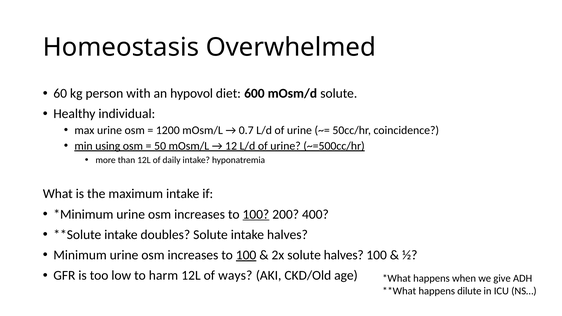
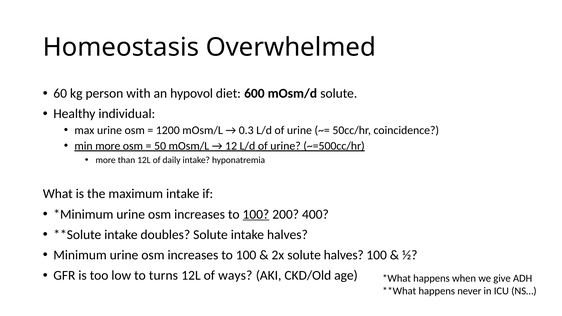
0.7: 0.7 -> 0.3
min using: using -> more
100 at (246, 255) underline: present -> none
harm: harm -> turns
dilute: dilute -> never
